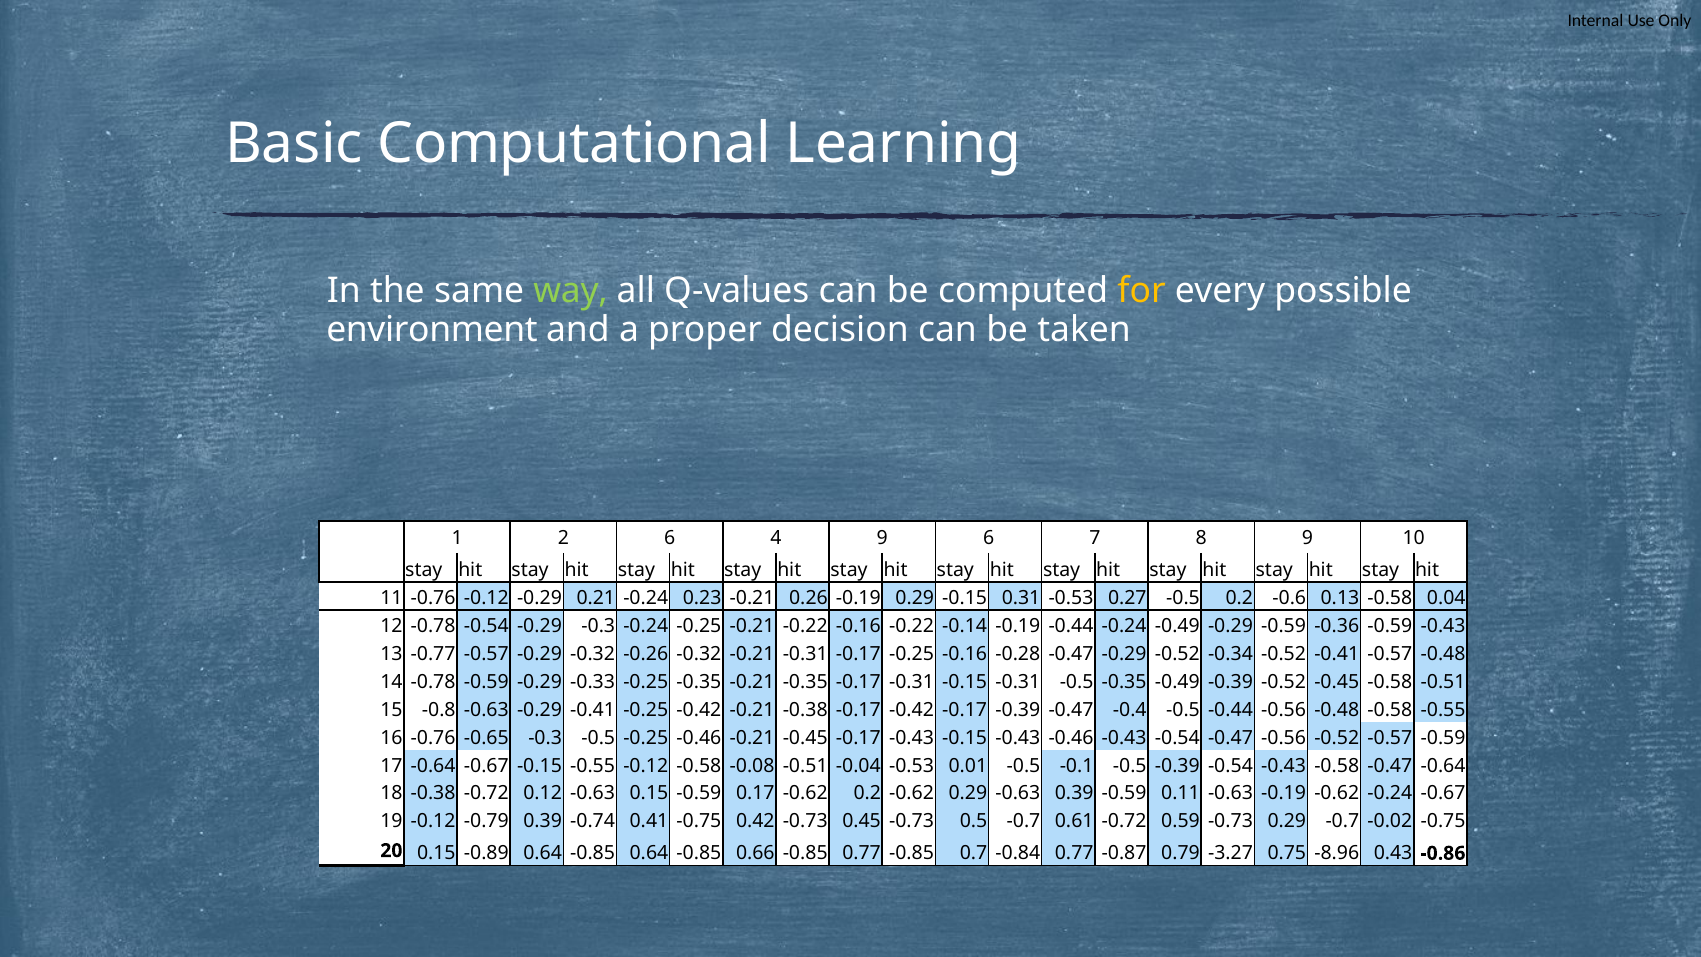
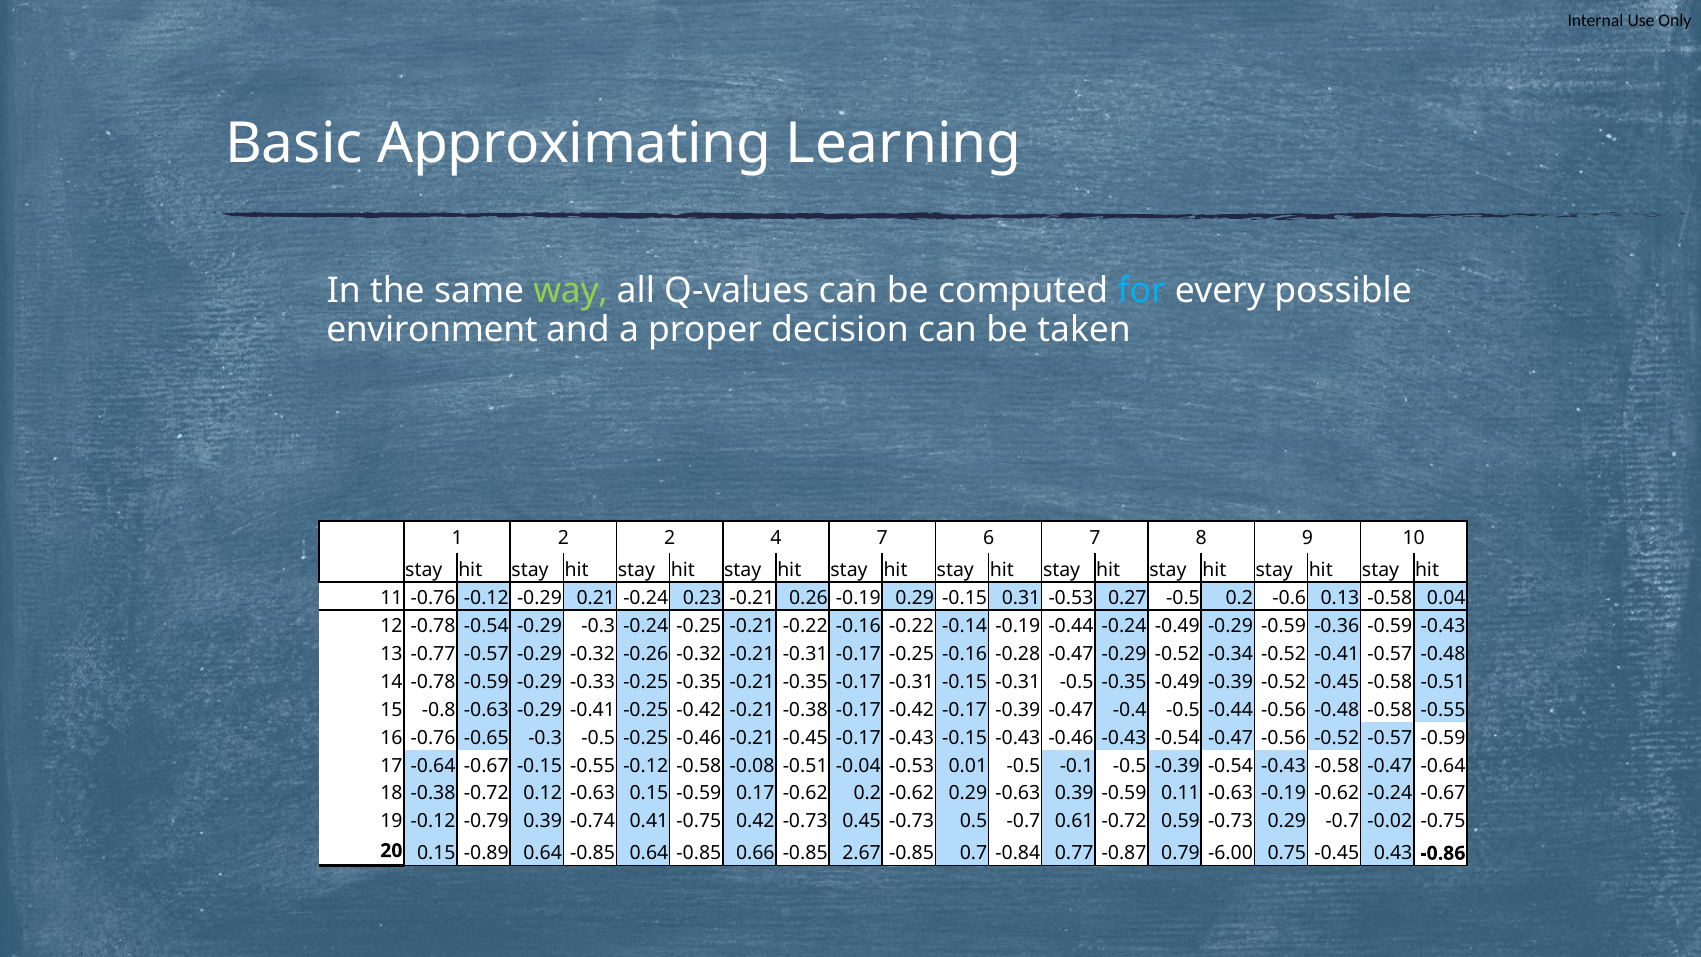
Computational: Computational -> Approximating
for colour: yellow -> light blue
2 6: 6 -> 2
4 9: 9 -> 7
-0.85 0.77: 0.77 -> 2.67
-3.27: -3.27 -> -6.00
0.75 -8.96: -8.96 -> -0.45
